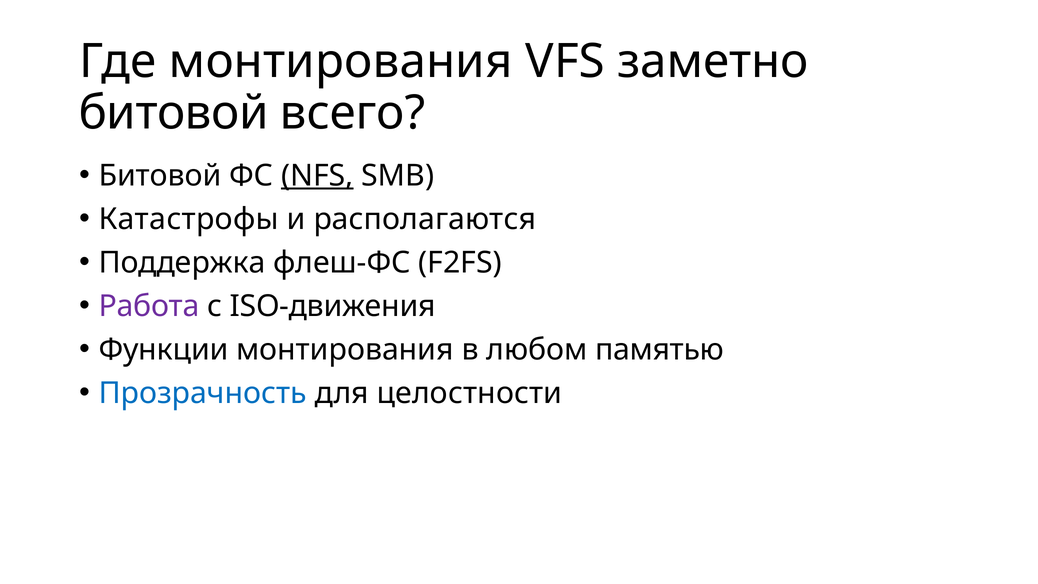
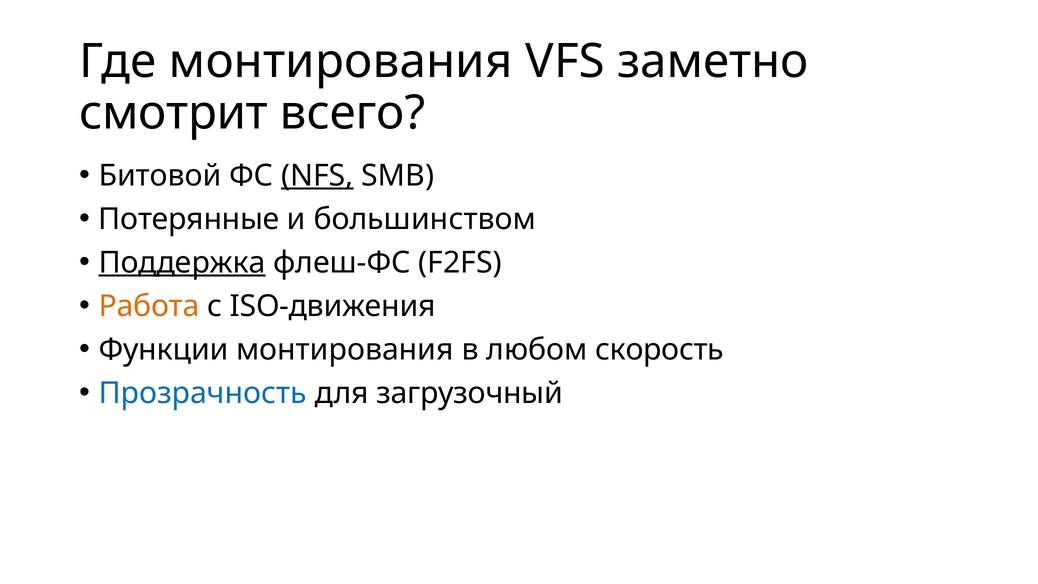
битовой at (174, 113): битовой -> смотрит
Катастрофы: Катастрофы -> Потерянные
располагаются: располагаются -> большинством
Поддержка underline: none -> present
Работа colour: purple -> orange
памятью: памятью -> скорость
целостности: целостности -> загрузочный
